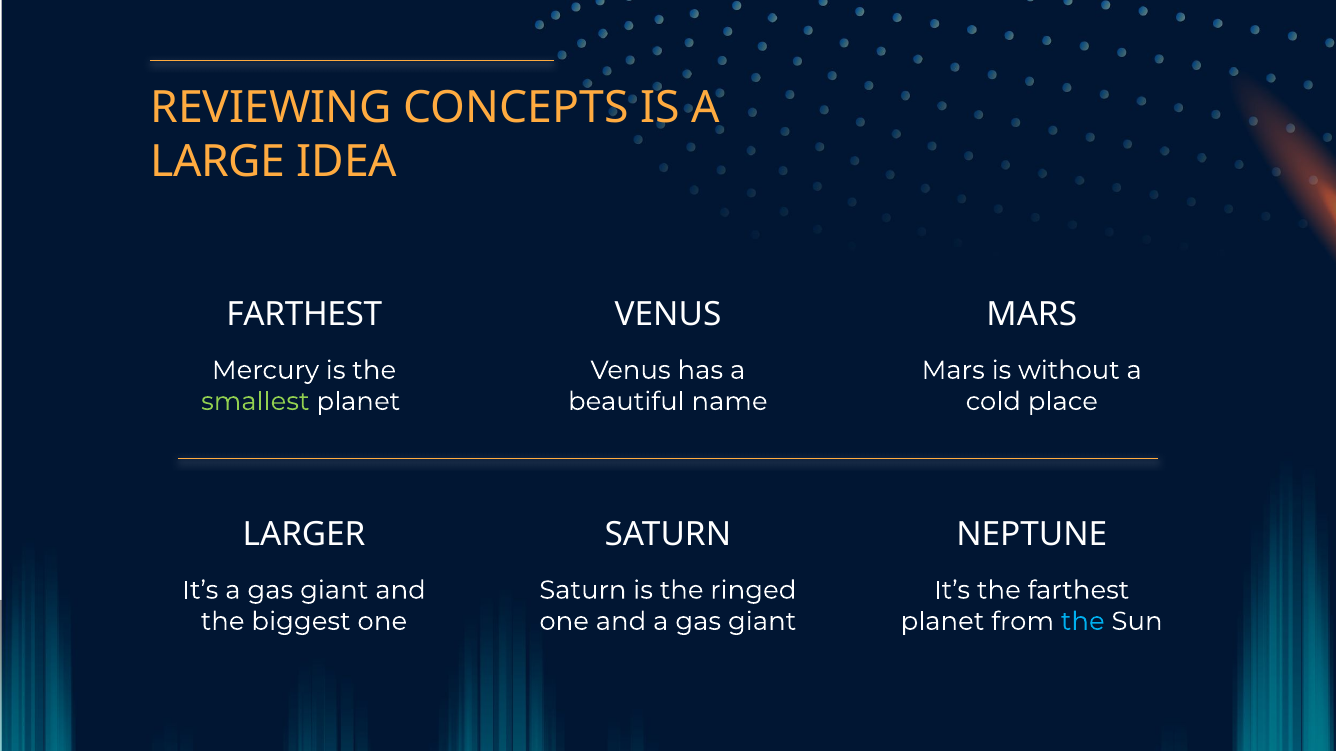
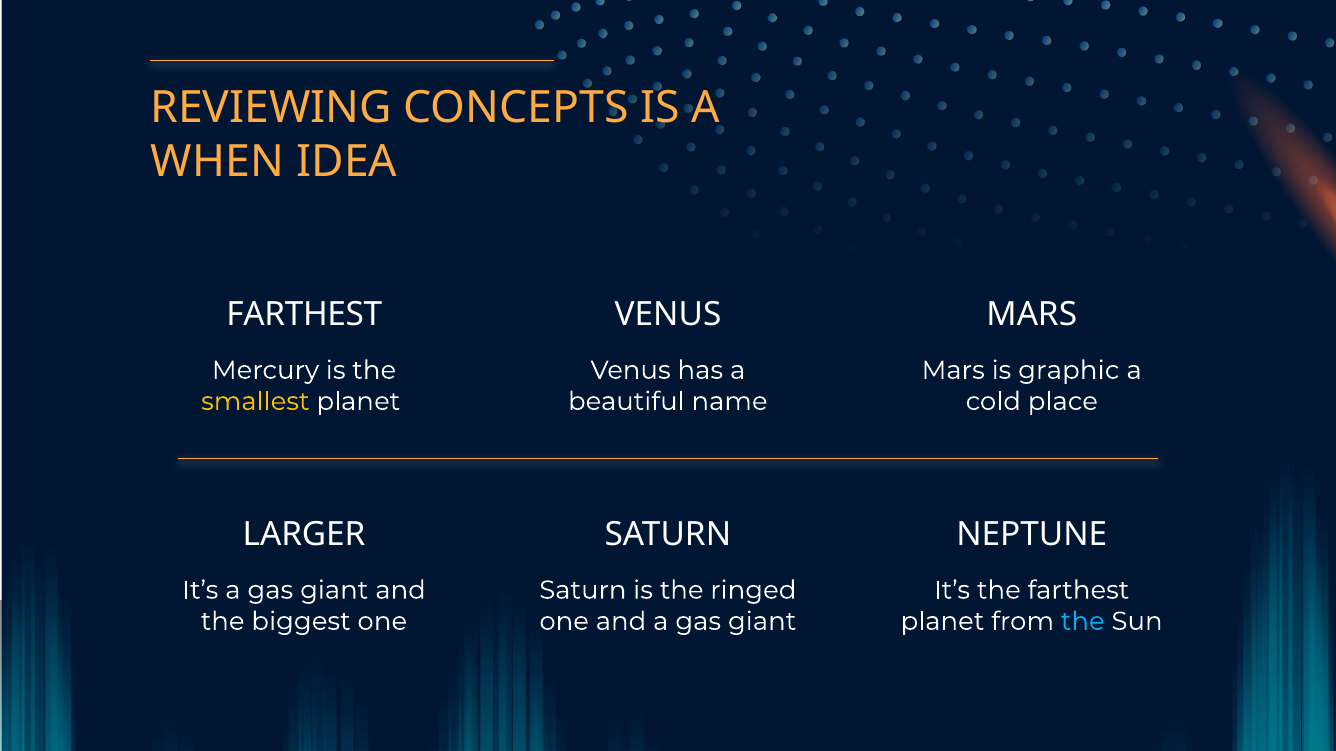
LARGE: LARGE -> WHEN
without: without -> graphic
smallest colour: light green -> yellow
